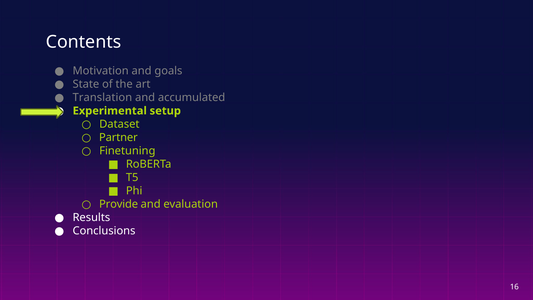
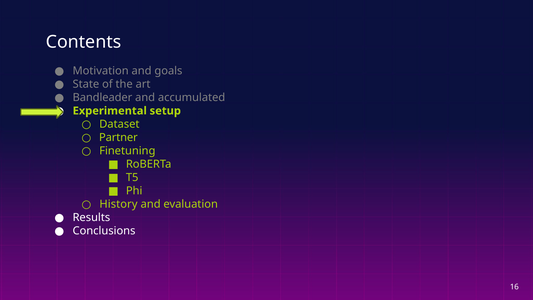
Translation: Translation -> Bandleader
Provide: Provide -> History
